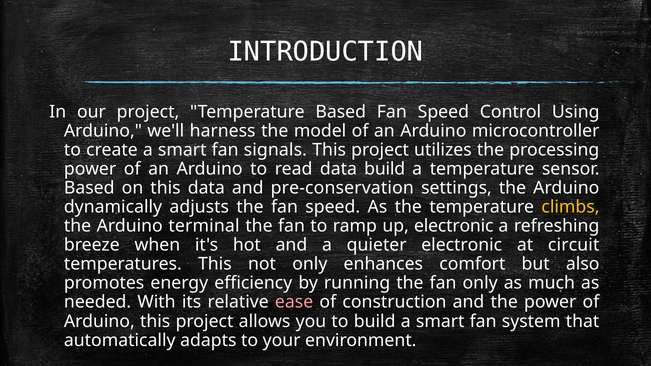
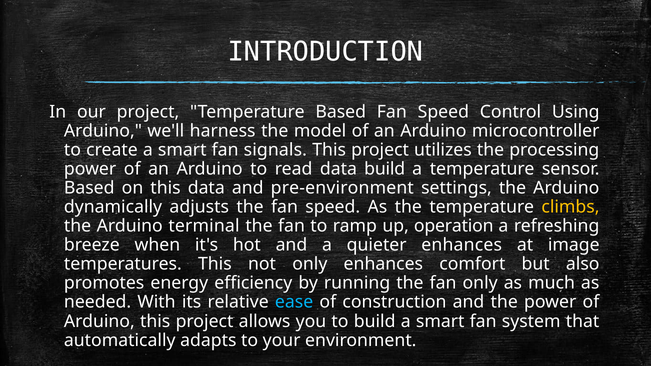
pre-conservation: pre-conservation -> pre-environment
up electronic: electronic -> operation
quieter electronic: electronic -> enhances
circuit: circuit -> image
ease colour: pink -> light blue
